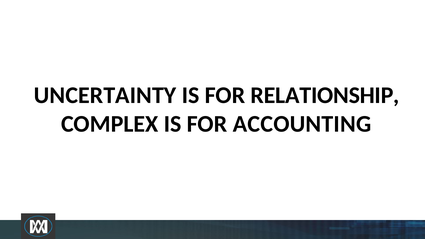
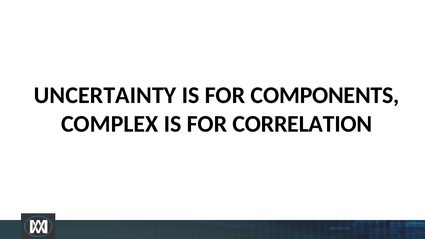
RELATIONSHIP: RELATIONSHIP -> COMPONENTS
ACCOUNTING: ACCOUNTING -> CORRELATION
